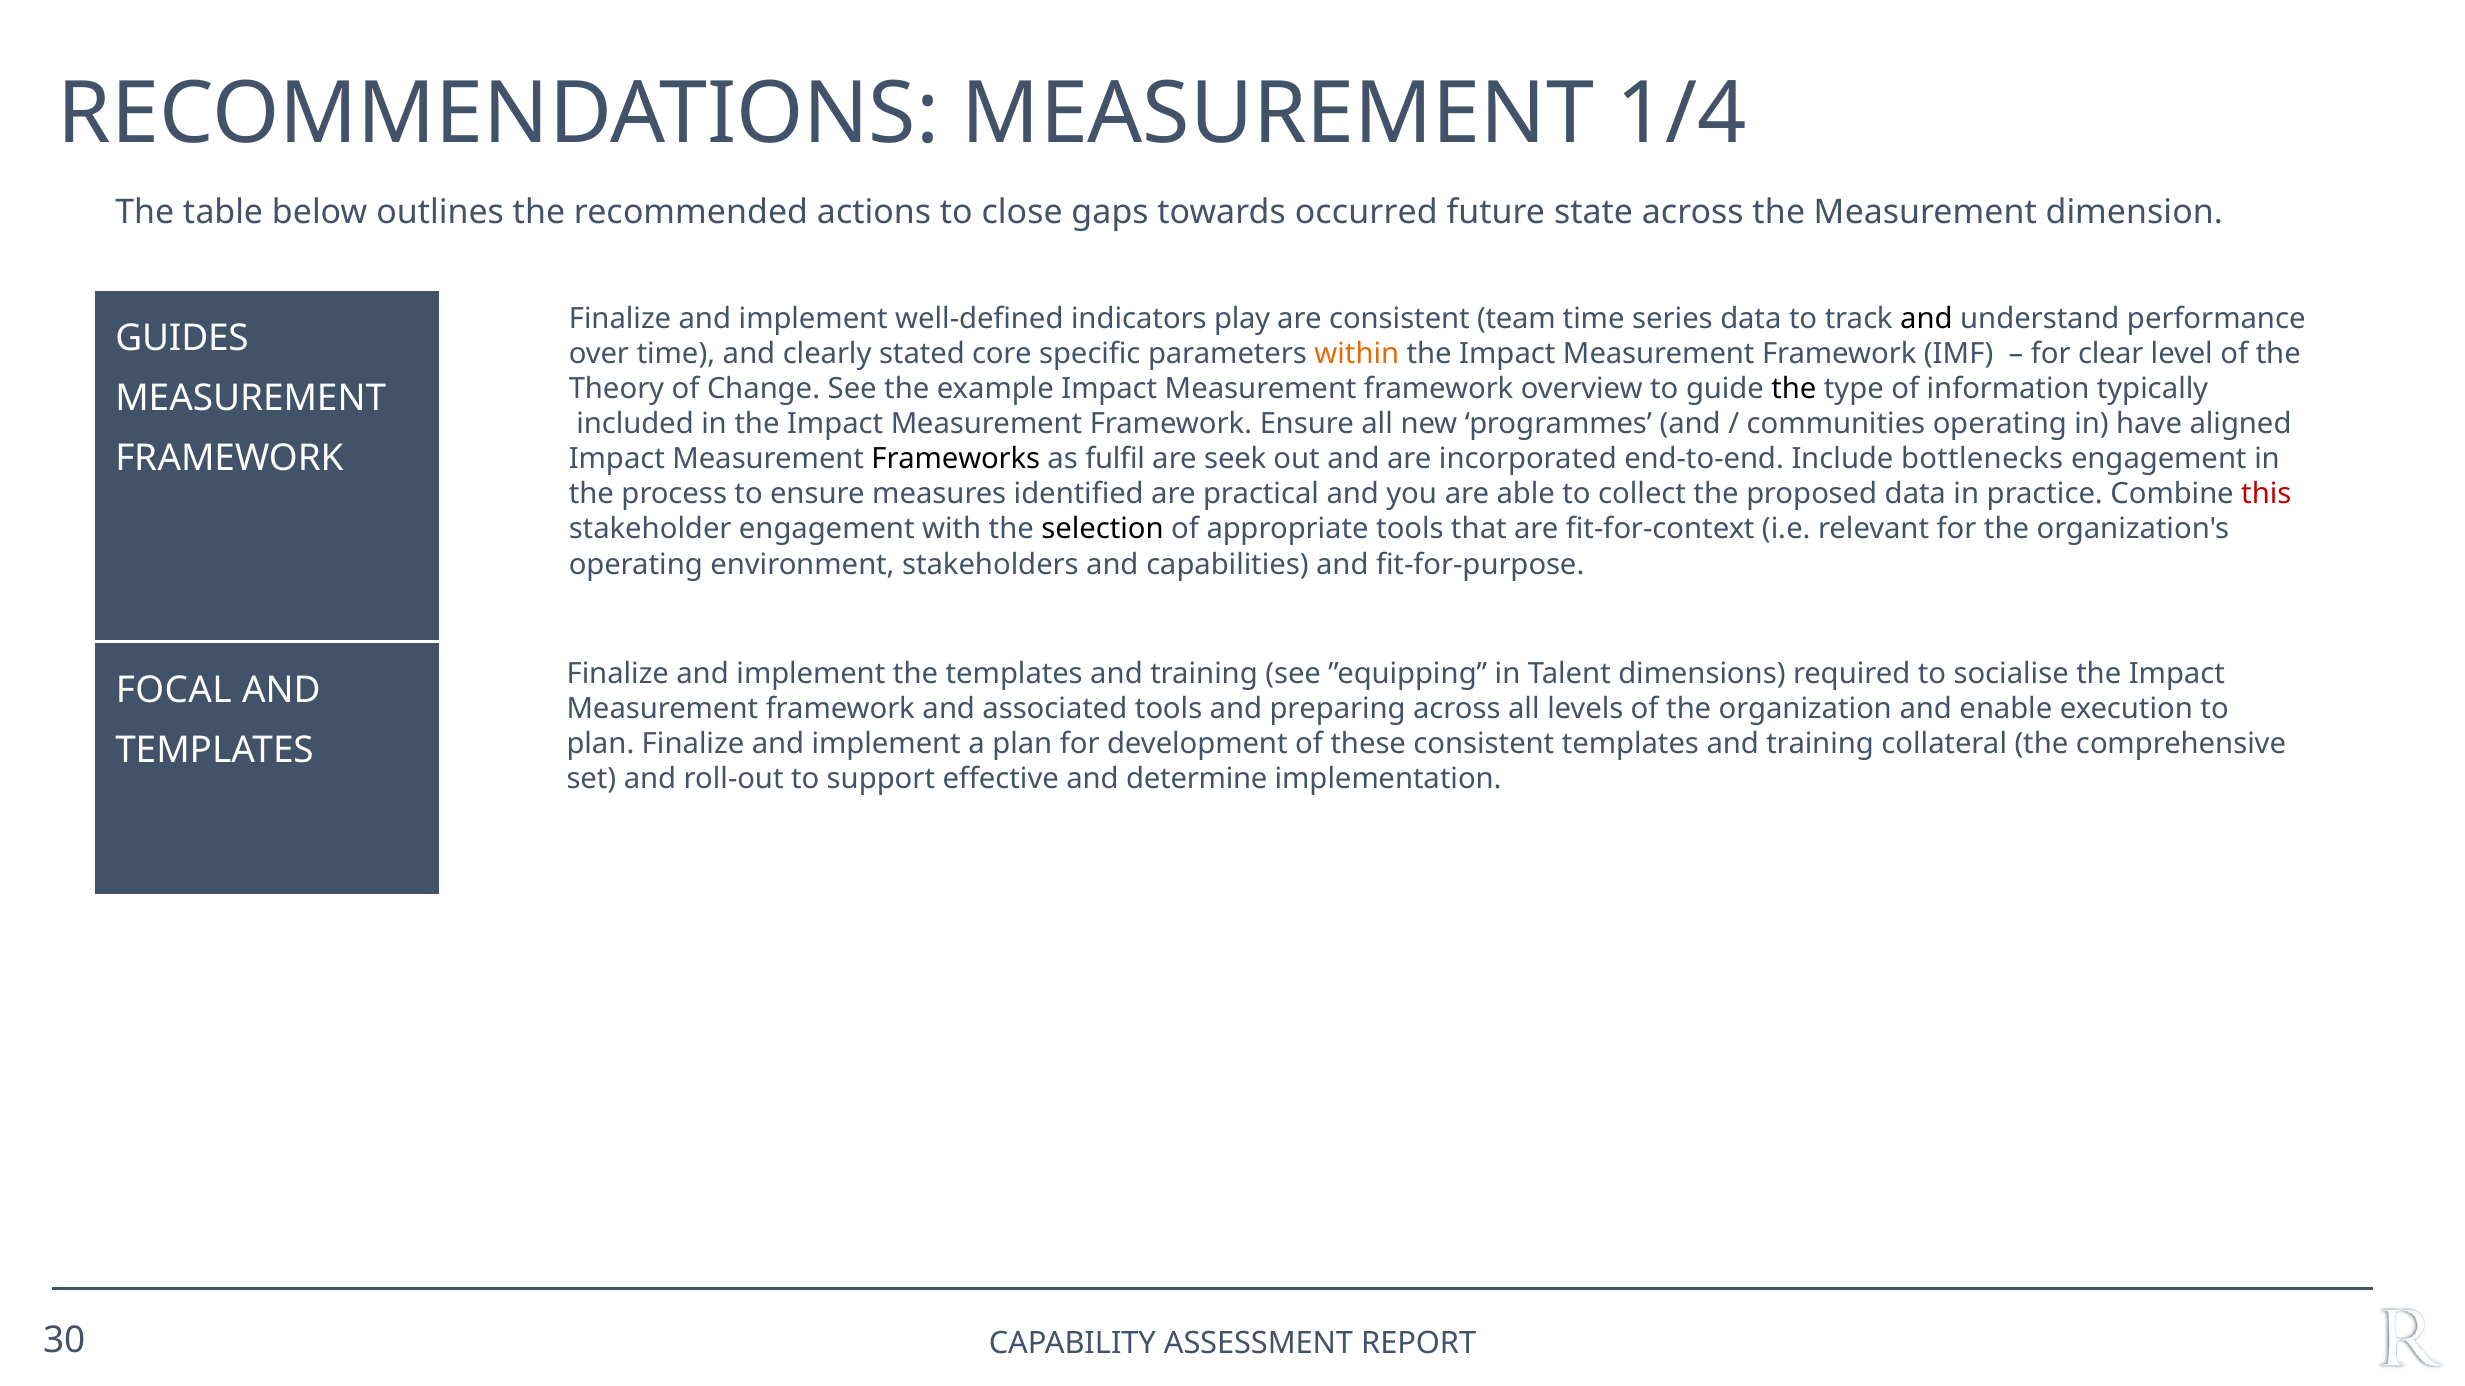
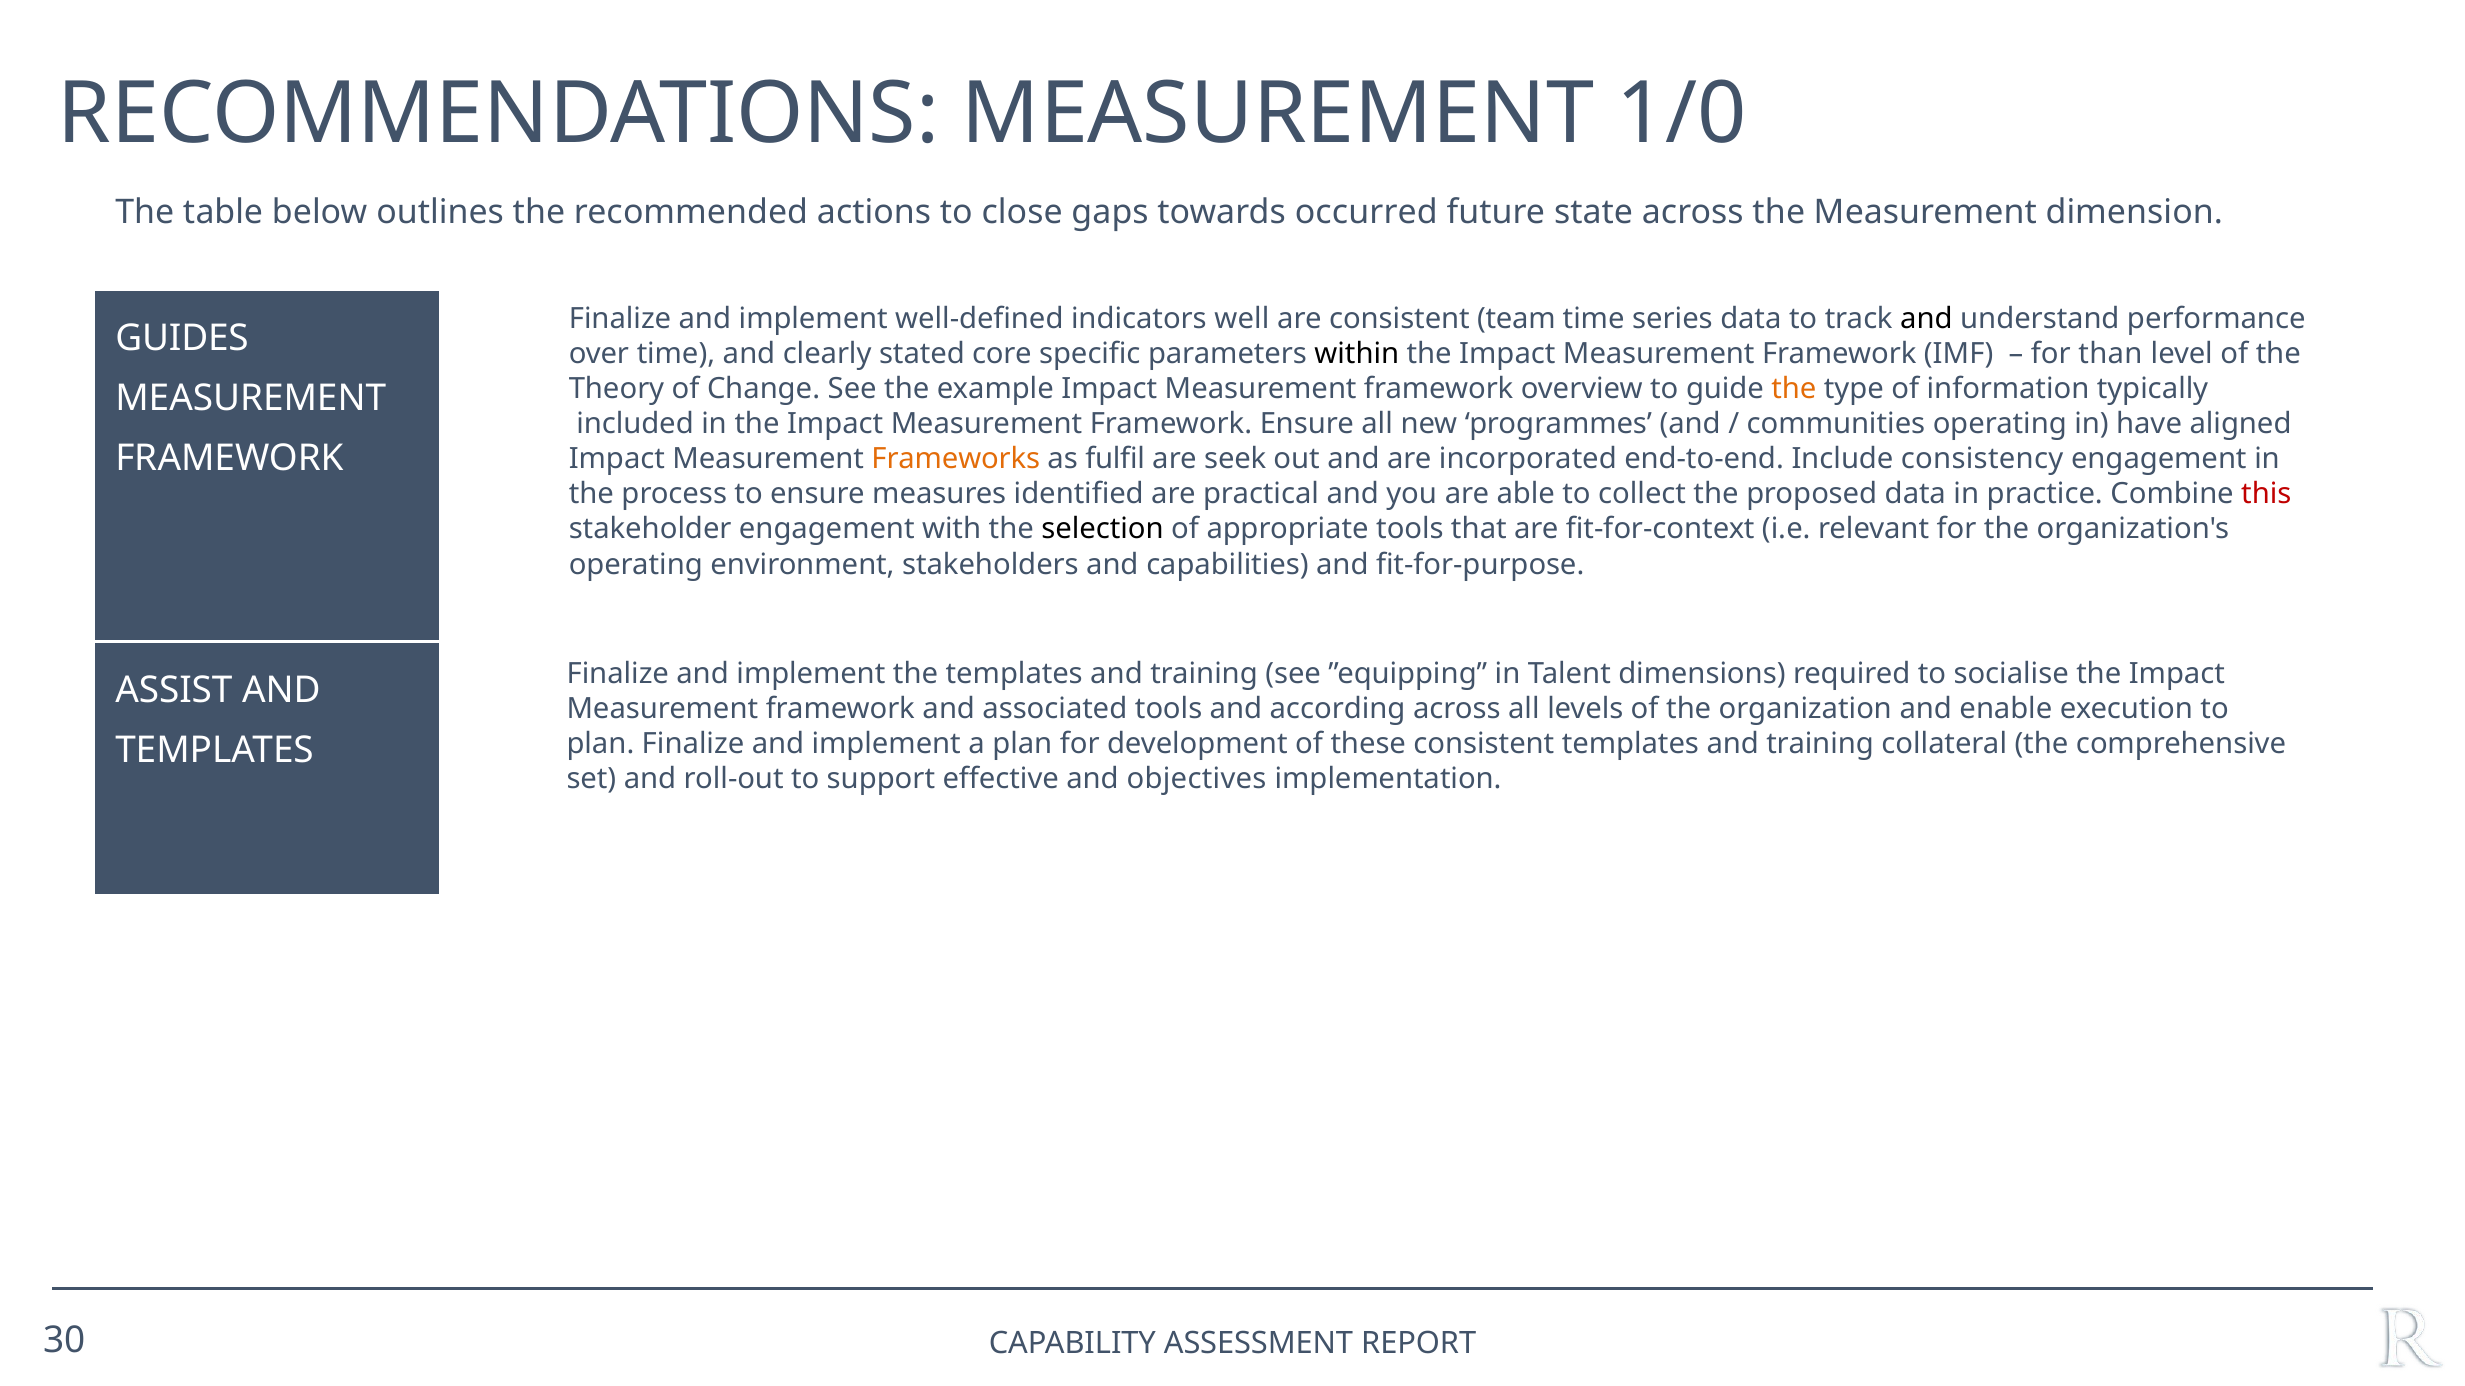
1/4: 1/4 -> 1/0
play: play -> well
within colour: orange -> black
clear: clear -> than
the at (1794, 389) colour: black -> orange
Frameworks colour: black -> orange
bottlenecks: bottlenecks -> consistency
FOCAL: FOCAL -> ASSIST
preparing: preparing -> according
determine: determine -> objectives
